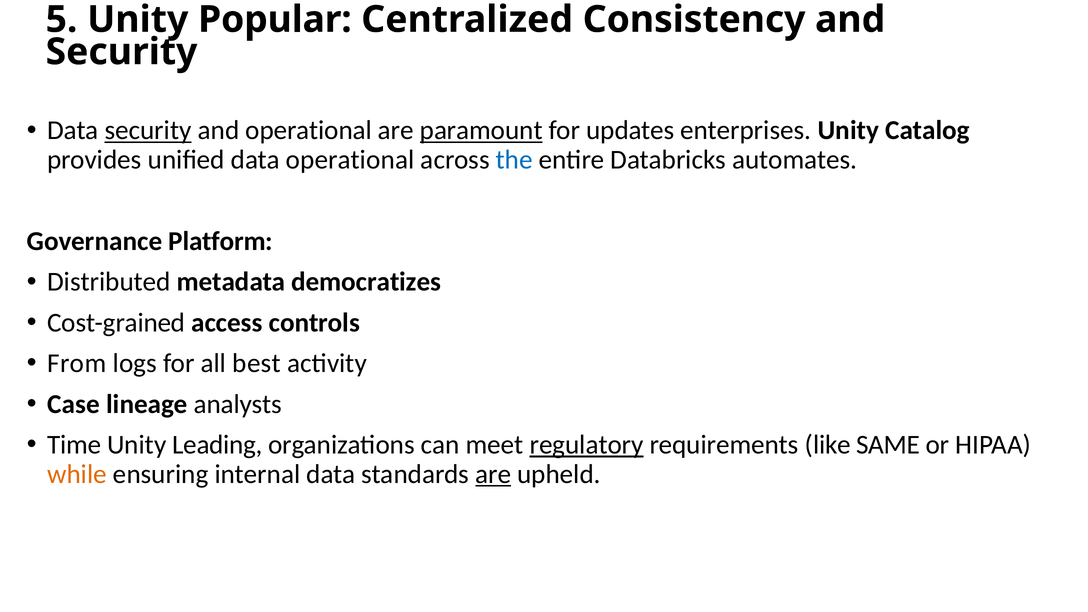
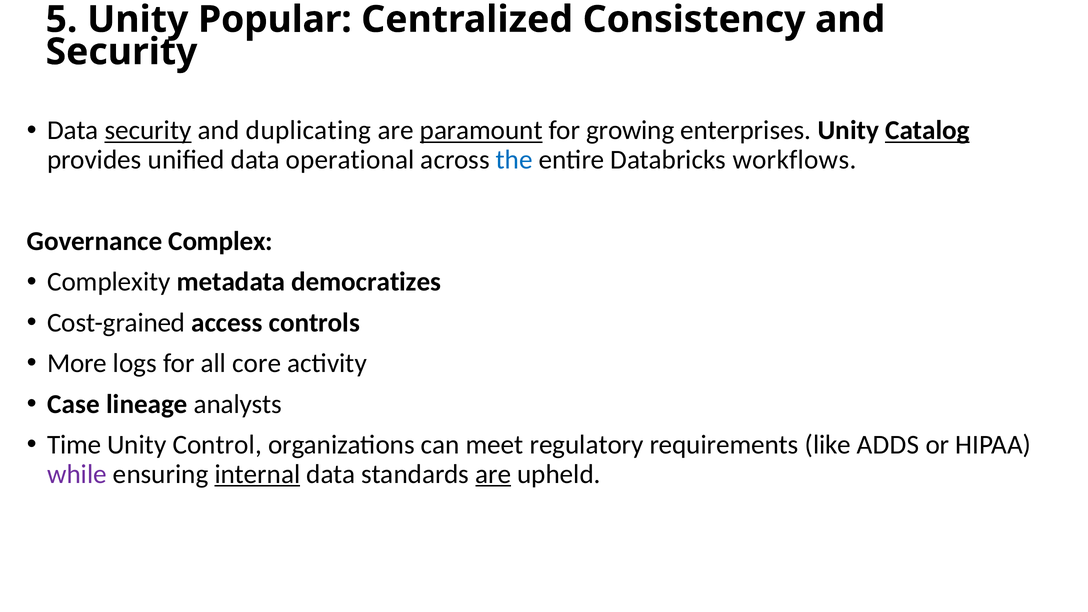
and operational: operational -> duplicating
updates: updates -> growing
Catalog underline: none -> present
automates: automates -> workflows
Platform: Platform -> Complex
Distributed: Distributed -> Complexity
From: From -> More
best: best -> core
Leading: Leading -> Control
regulatory underline: present -> none
SAME: SAME -> ADDS
while colour: orange -> purple
internal underline: none -> present
